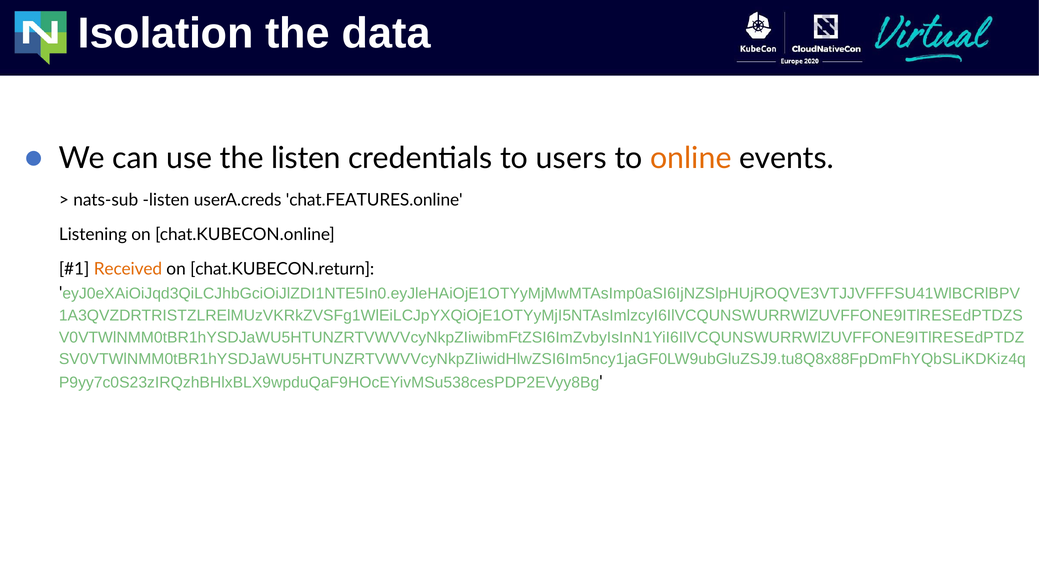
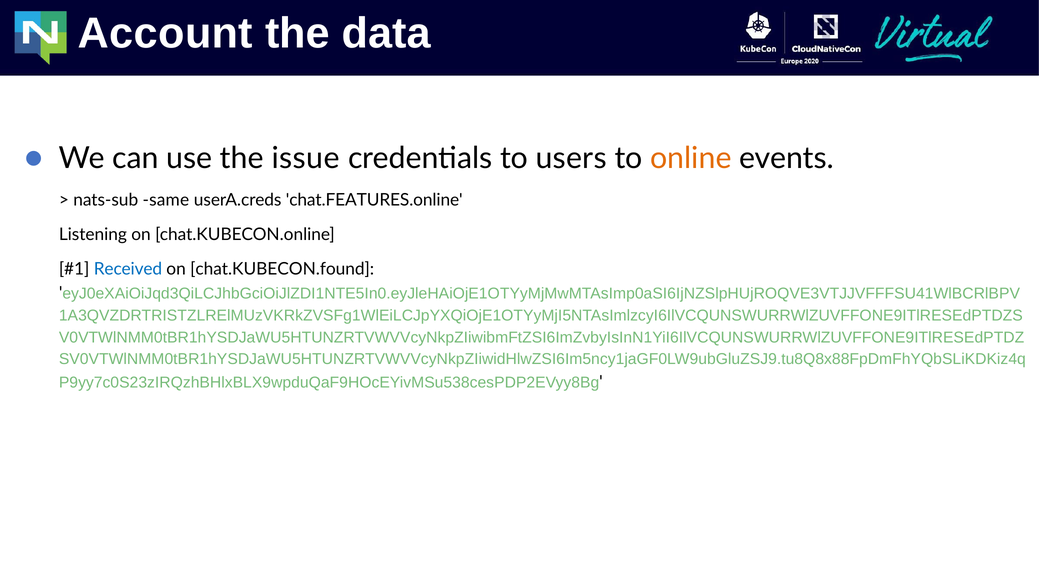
Isolation: Isolation -> Account
the listen: listen -> issue
nats-sub listen: listen -> same
Received colour: orange -> blue
chat.KUBECON.return: chat.KUBECON.return -> chat.KUBECON.found
